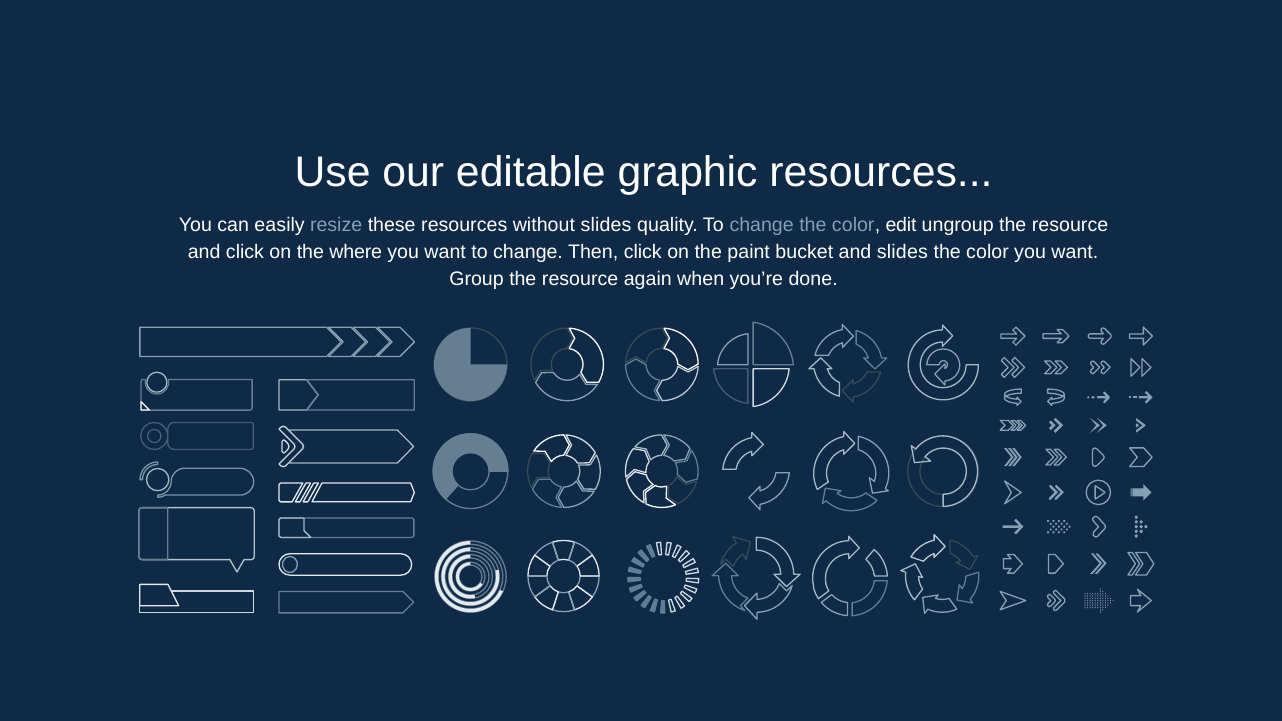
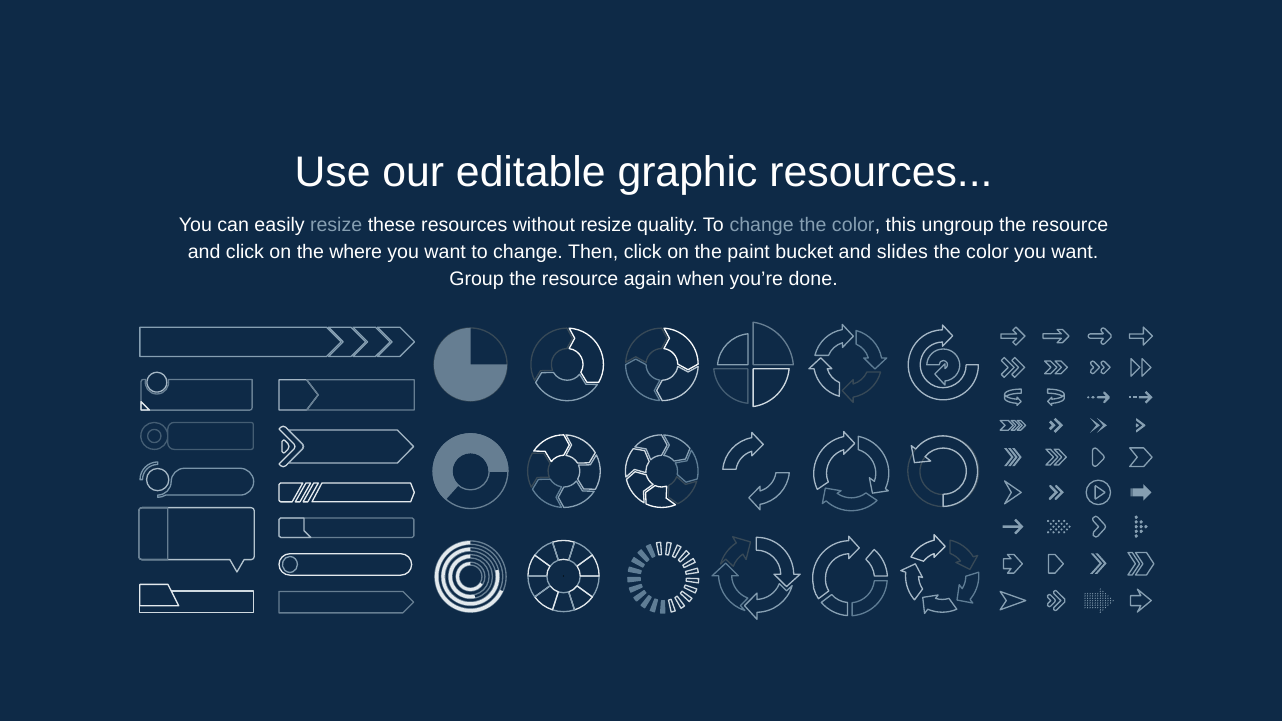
without slides: slides -> resize
edit: edit -> this
